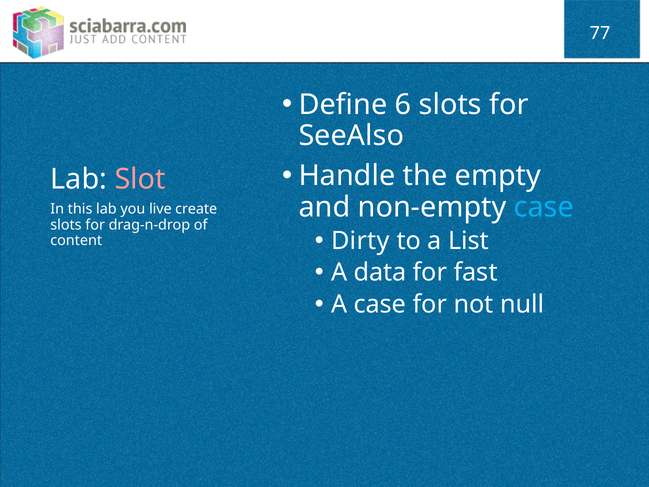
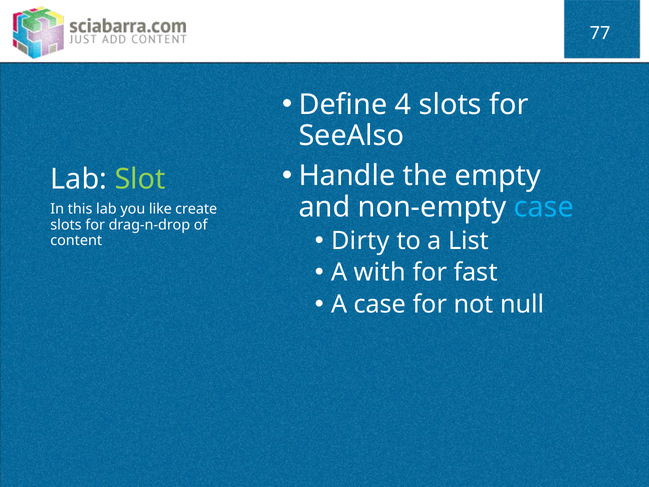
6: 6 -> 4
Slot colour: pink -> light green
live: live -> like
data: data -> with
